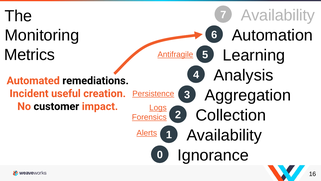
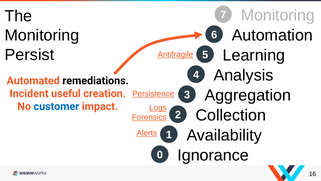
7 Availability: Availability -> Monitoring
Metrics: Metrics -> Persist
customer colour: black -> blue
